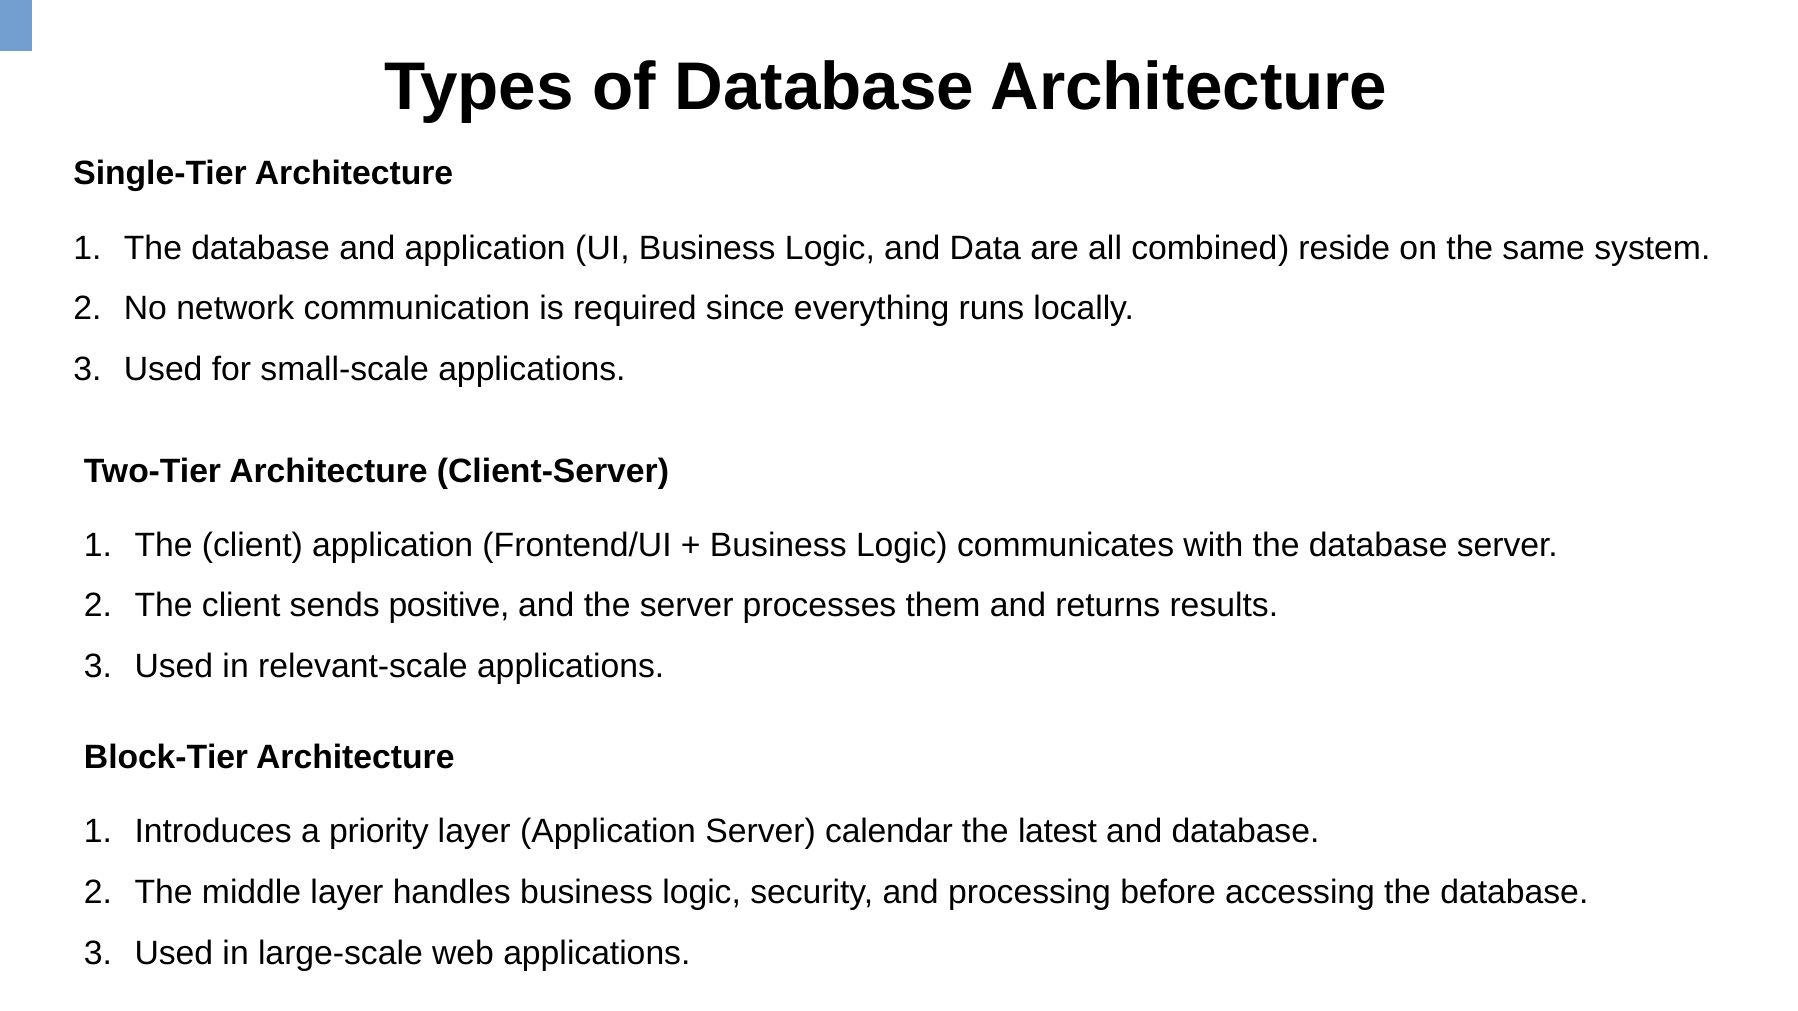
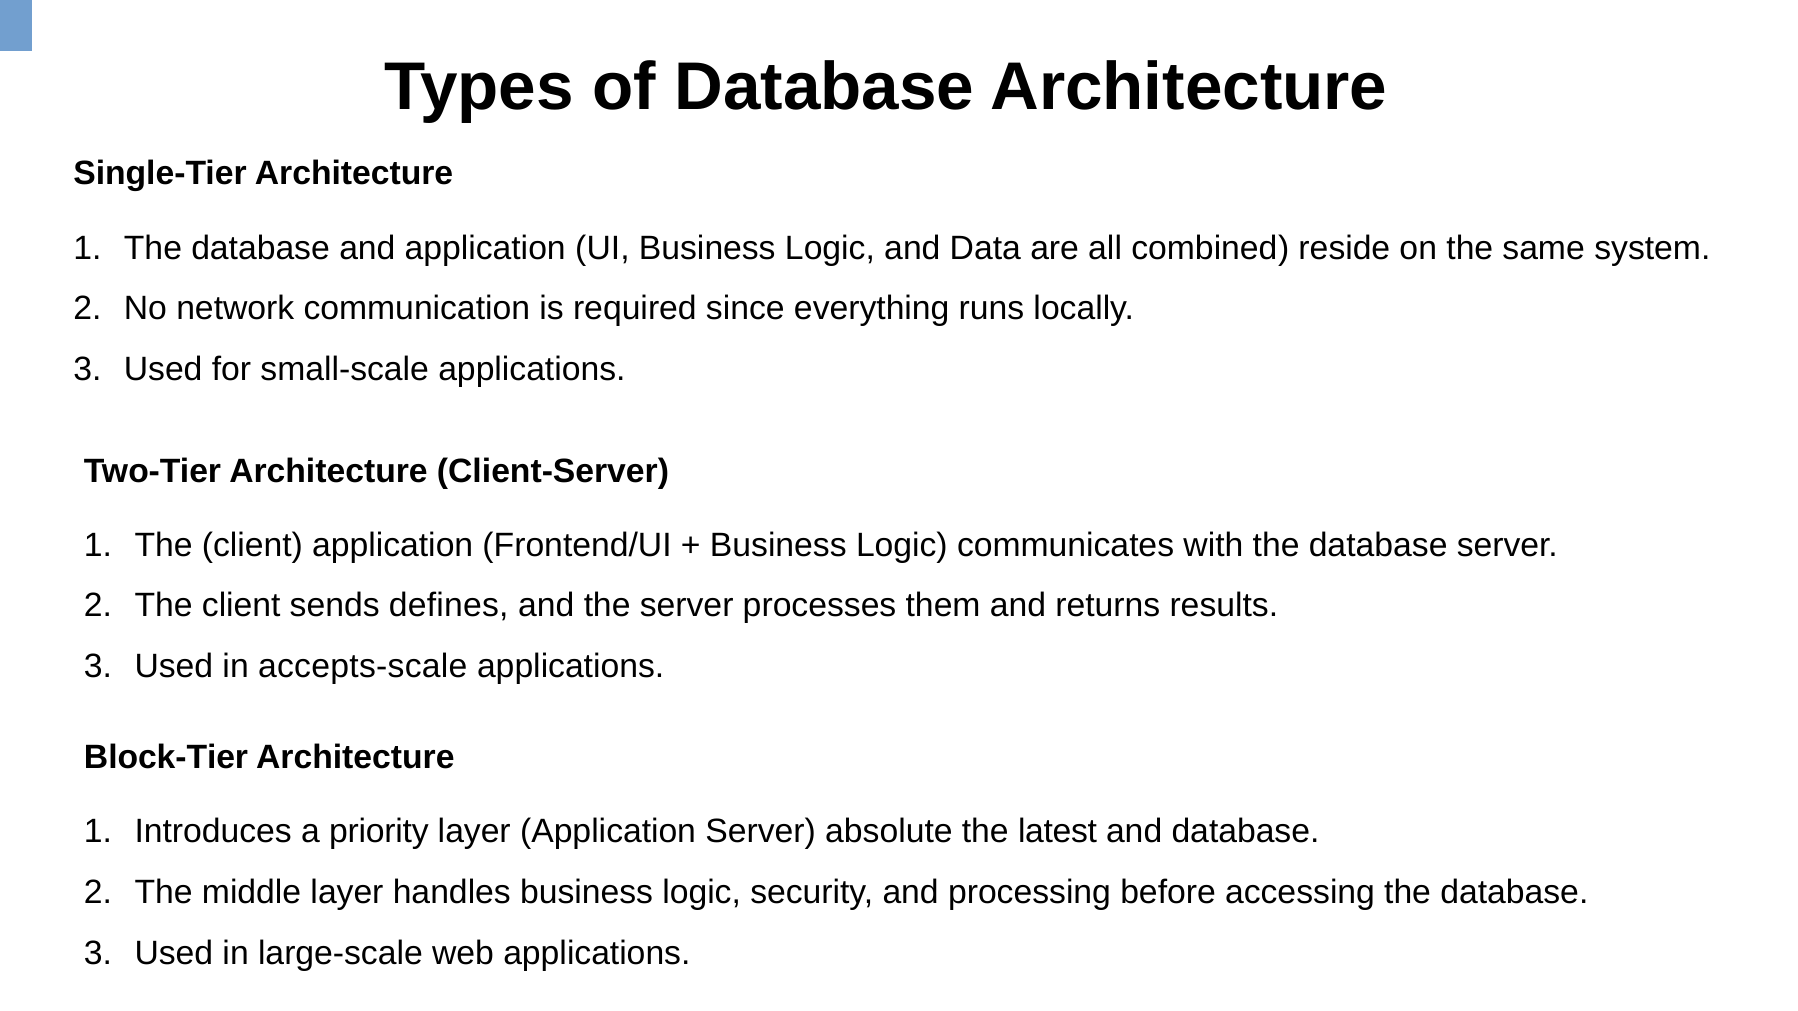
positive: positive -> defines
relevant-scale: relevant-scale -> accepts-scale
calendar: calendar -> absolute
